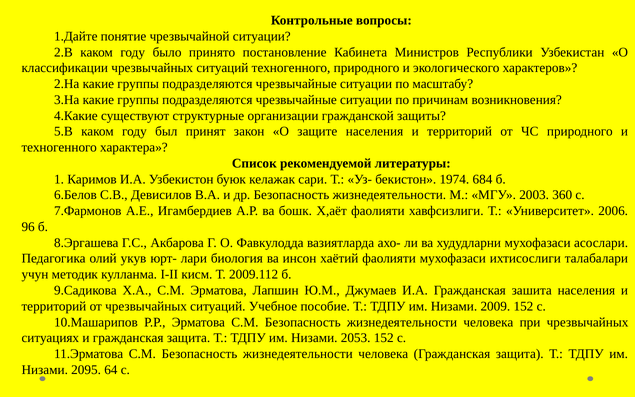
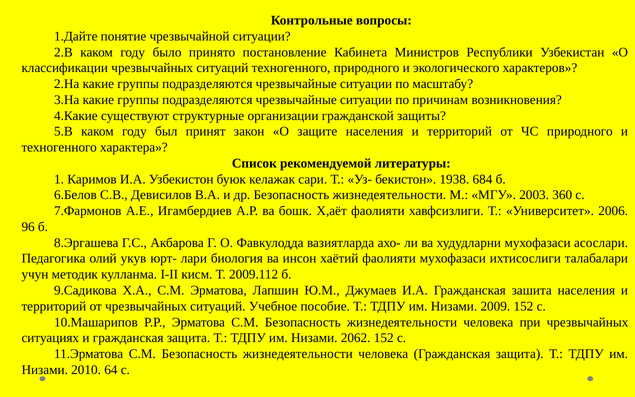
1974: 1974 -> 1938
2053: 2053 -> 2062
2095: 2095 -> 2010
